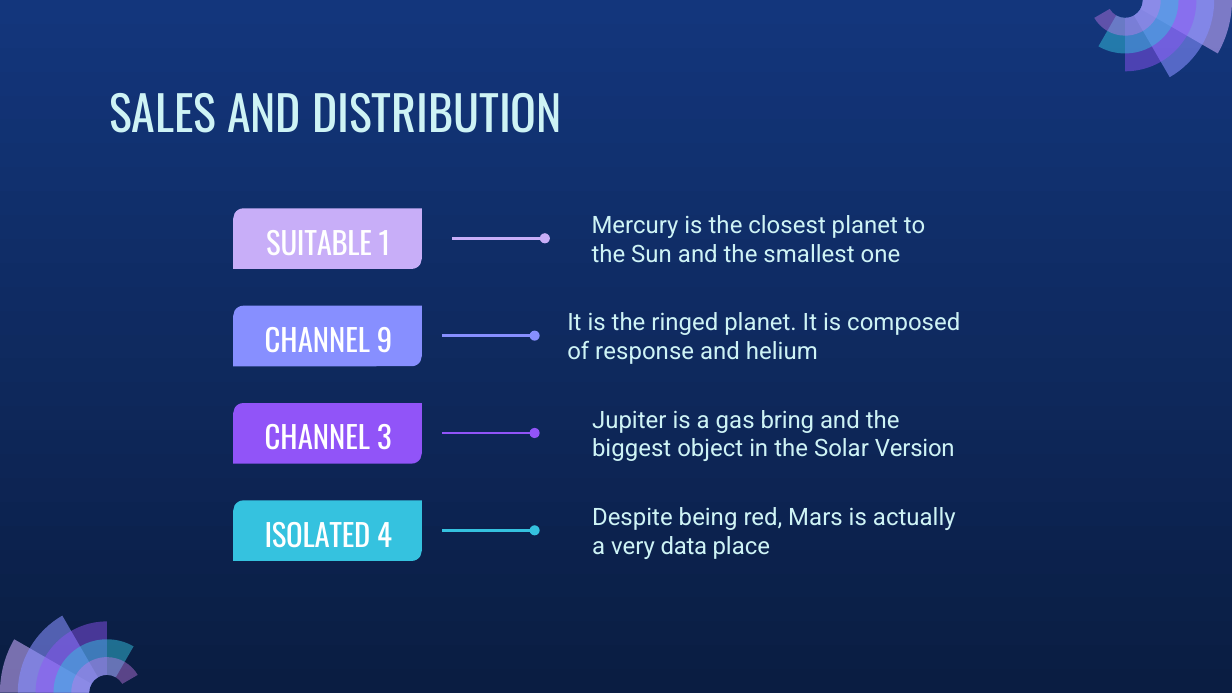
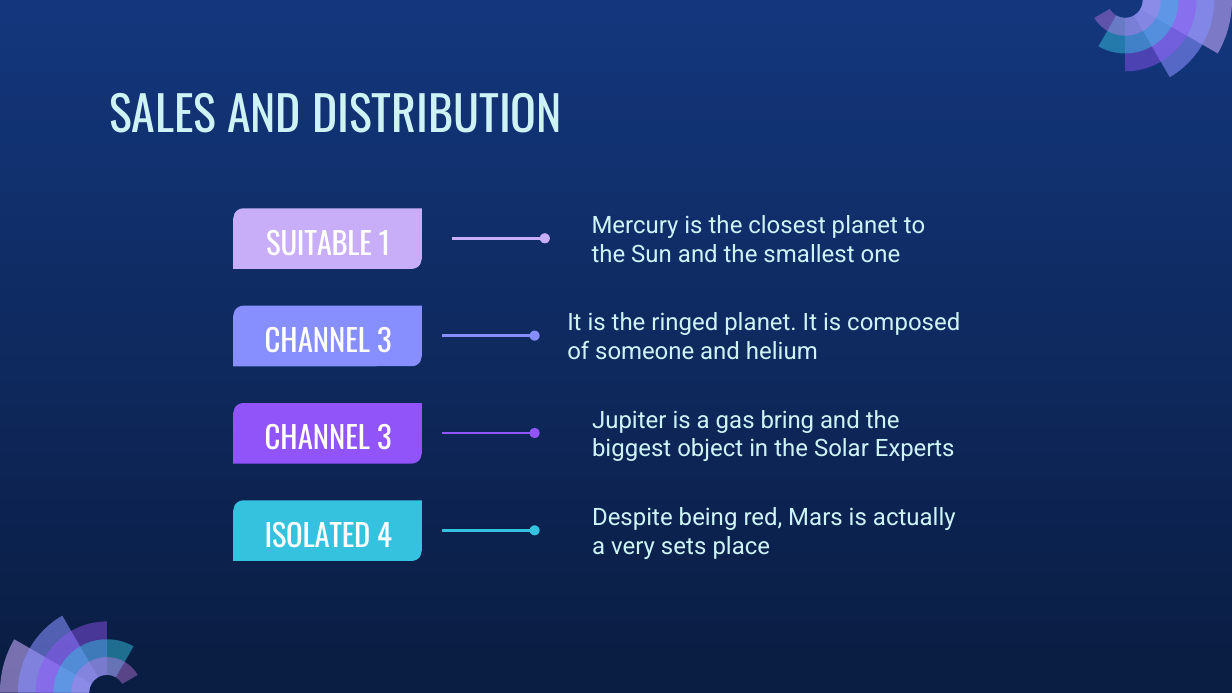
9 at (385, 342): 9 -> 3
response: response -> someone
Version: Version -> Experts
data: data -> sets
